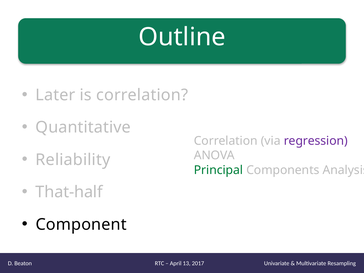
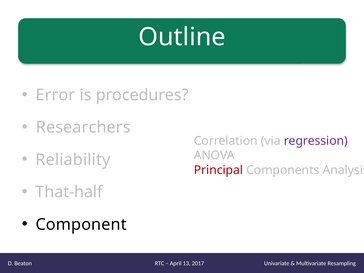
Later: Later -> Error
is correlation: correlation -> procedures
Quantitative: Quantitative -> Researchers
Principal colour: green -> red
